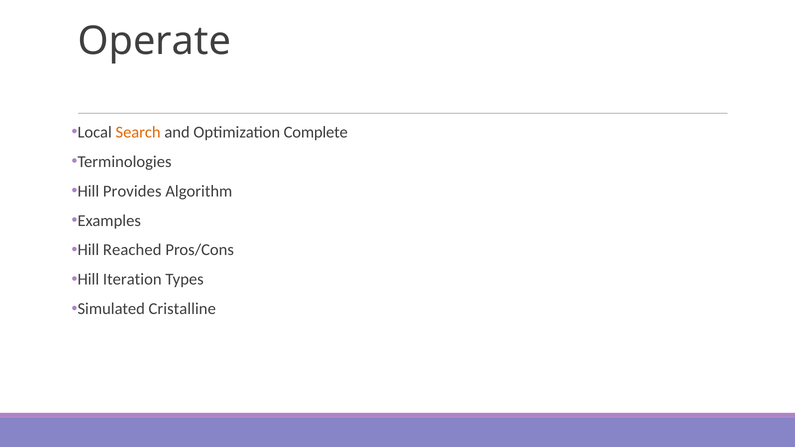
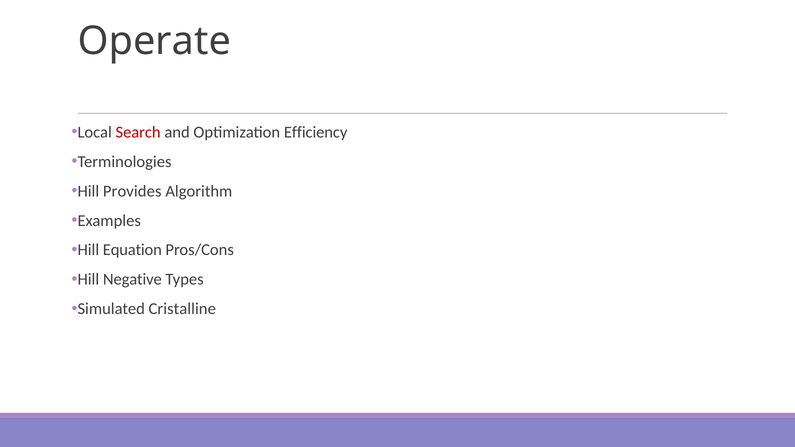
Search colour: orange -> red
Complete: Complete -> Efficiency
Reached: Reached -> Equation
Iteration: Iteration -> Negative
